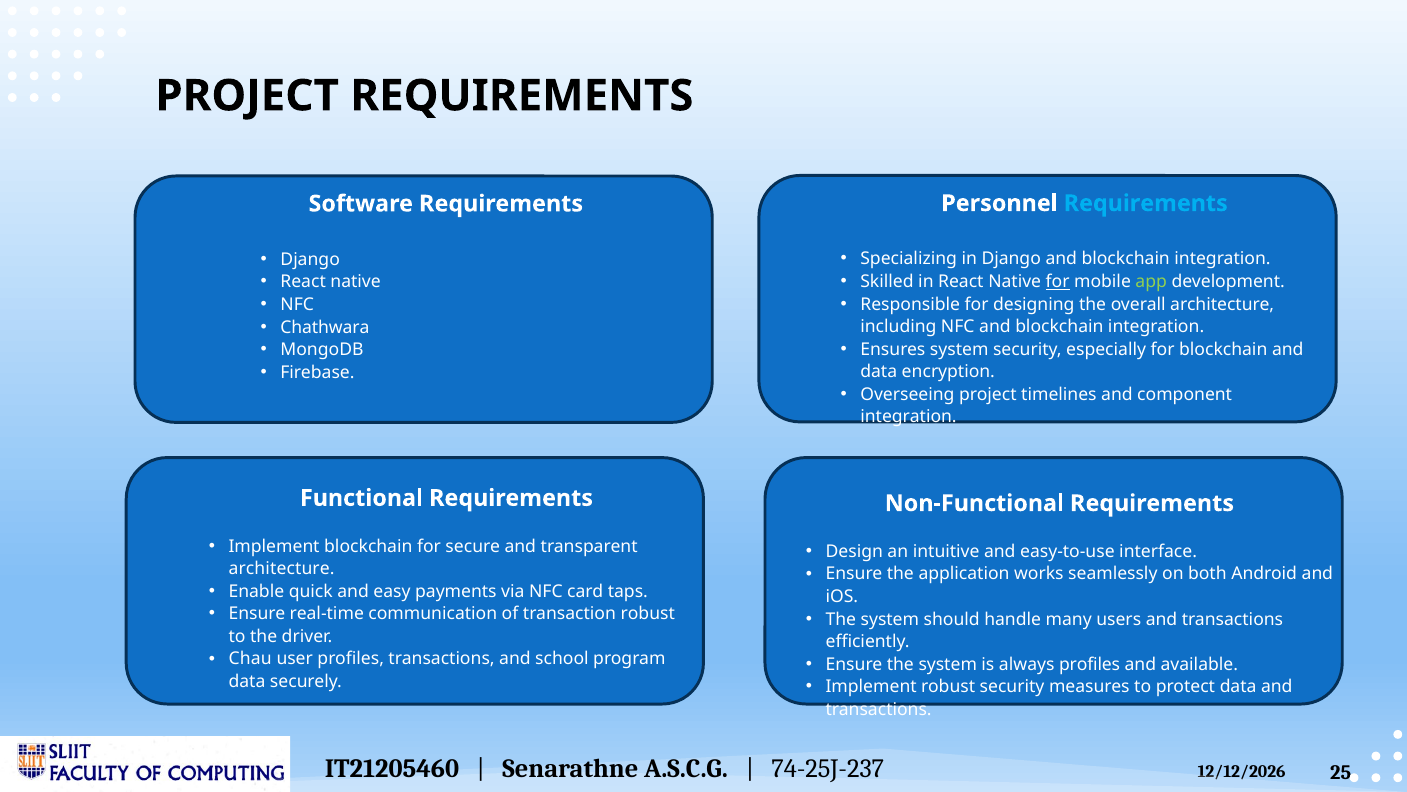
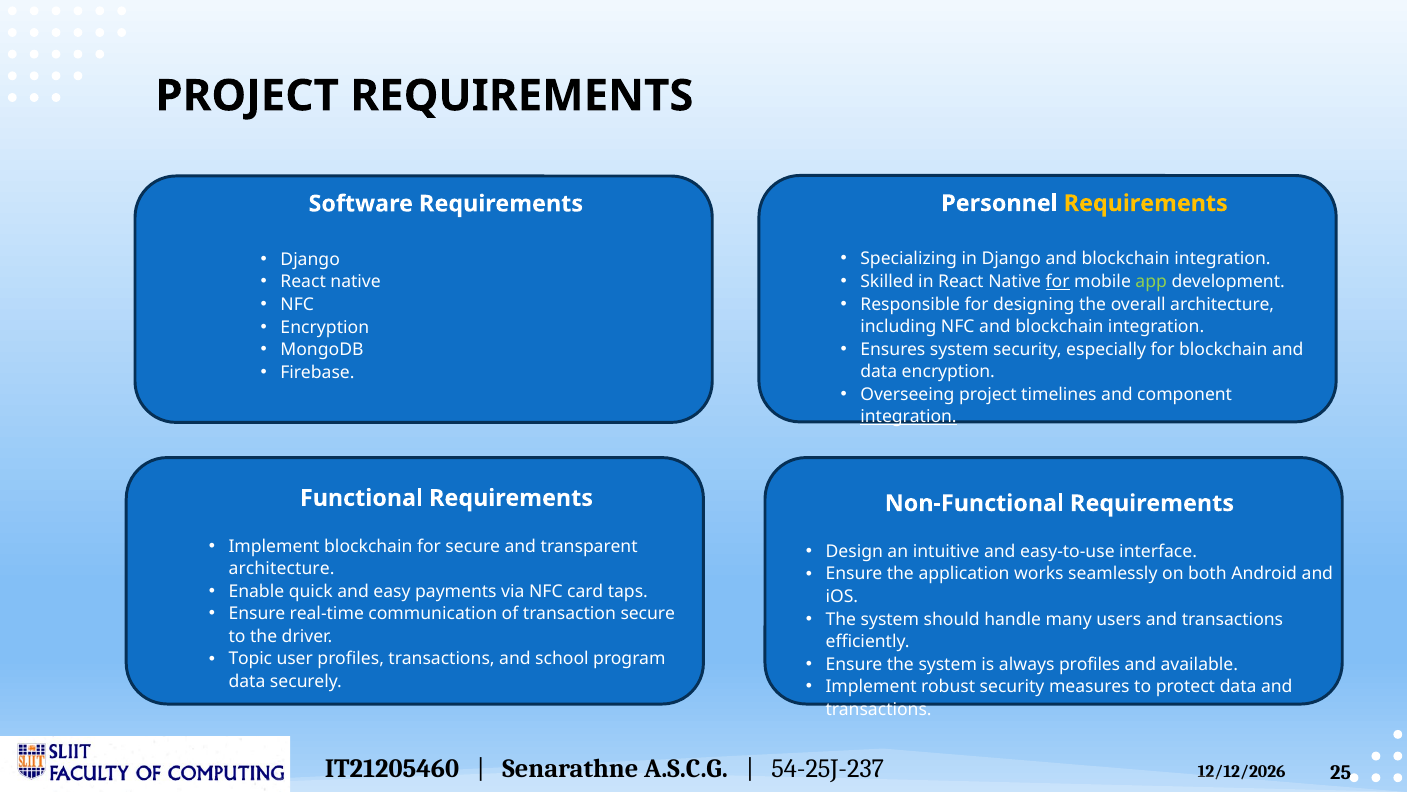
Requirements at (1146, 203) colour: light blue -> yellow
Chathwara at (325, 327): Chathwara -> Encryption
integration at (909, 417) underline: none -> present
transaction robust: robust -> secure
Chau: Chau -> Topic
74-25J-237: 74-25J-237 -> 54-25J-237
